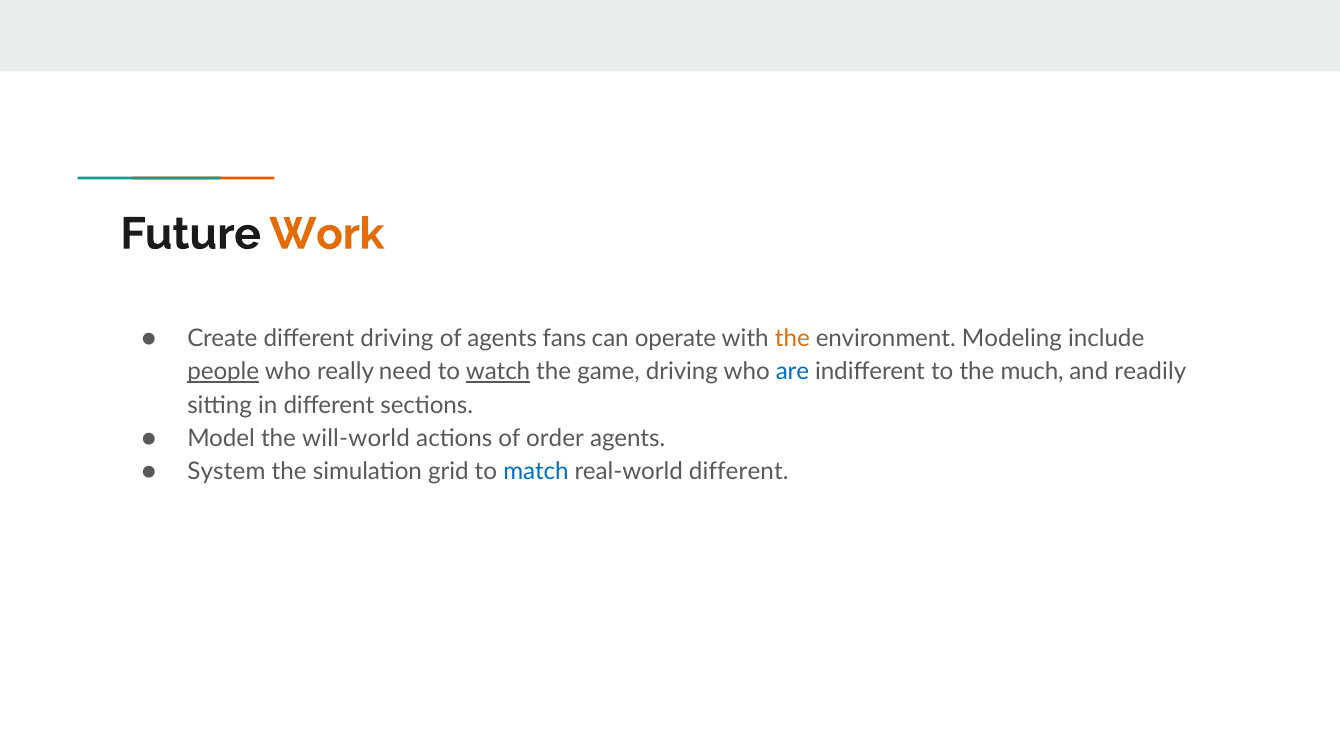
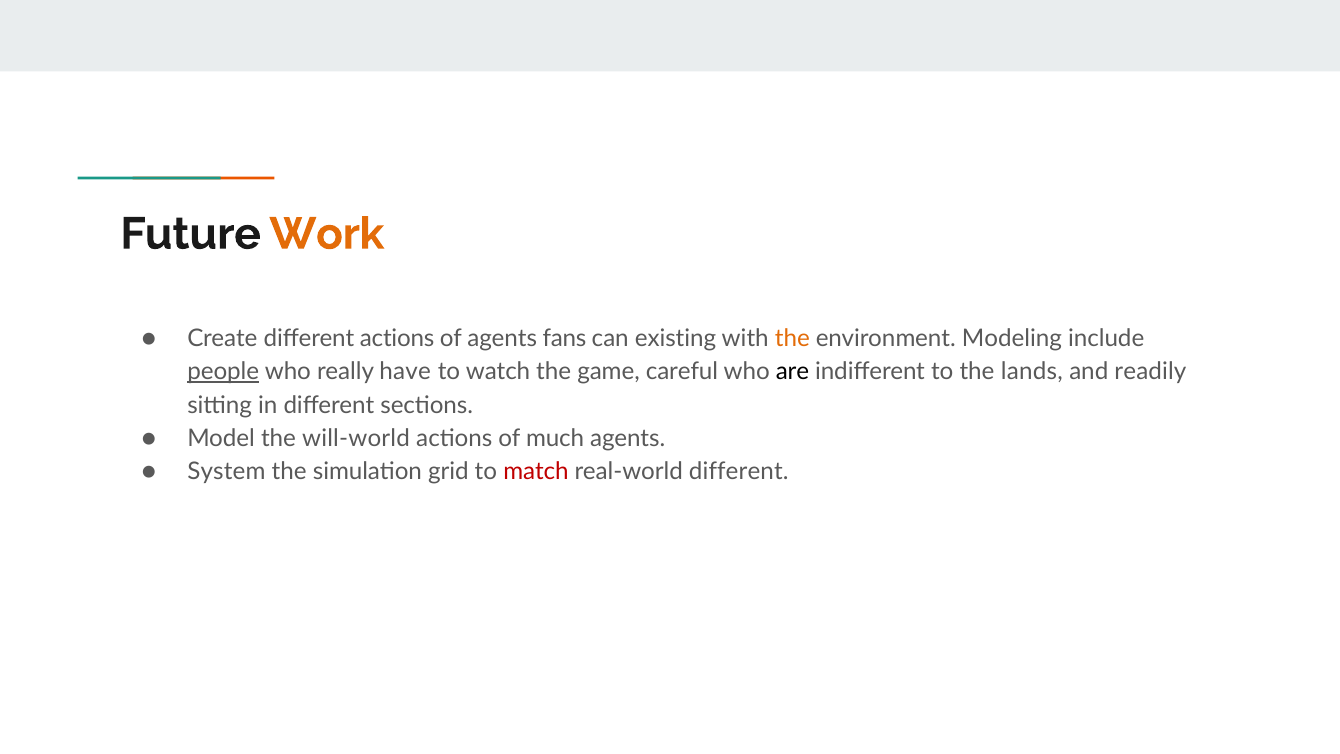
different driving: driving -> actions
operate: operate -> existing
need: need -> have
watch underline: present -> none
game driving: driving -> careful
are colour: blue -> black
much: much -> lands
order: order -> much
match colour: blue -> red
